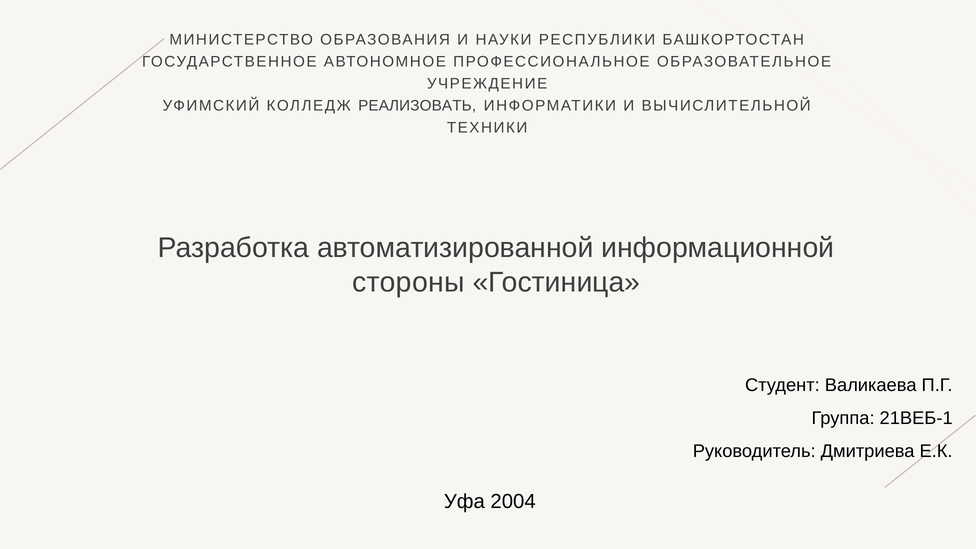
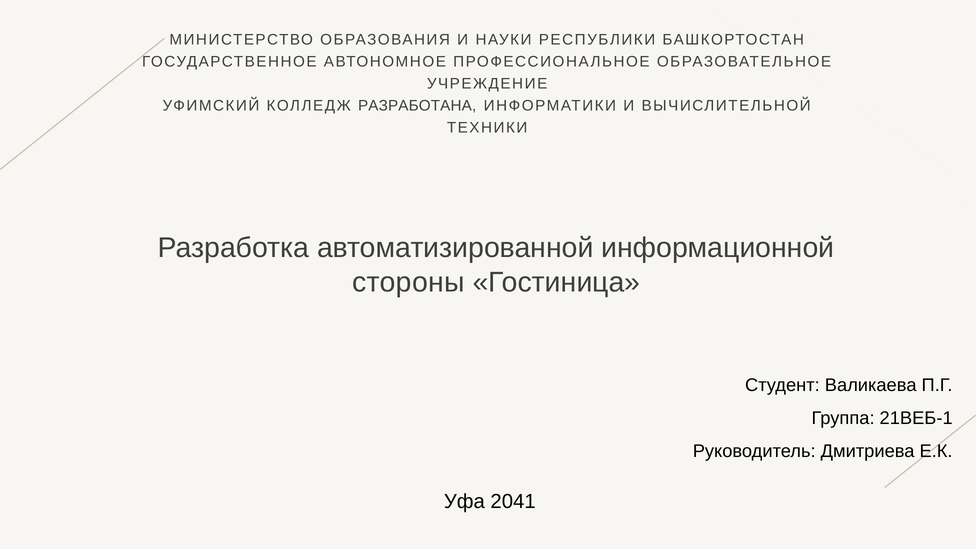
РЕАЛИЗОВАТЬ: РЕАЛИЗОВАТЬ -> РАЗРАБОТАНА
2004: 2004 -> 2041
